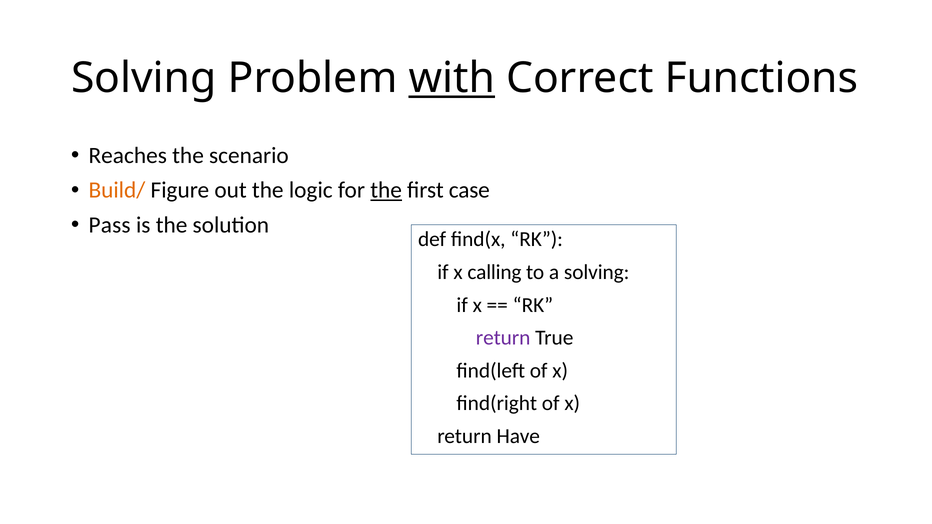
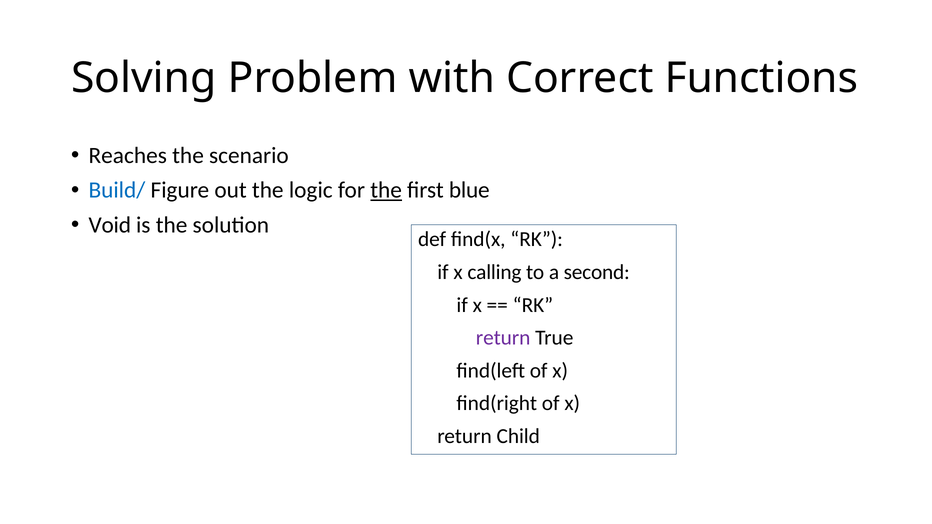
with underline: present -> none
Build/ colour: orange -> blue
case: case -> blue
Pass: Pass -> Void
a solving: solving -> second
Have: Have -> Child
